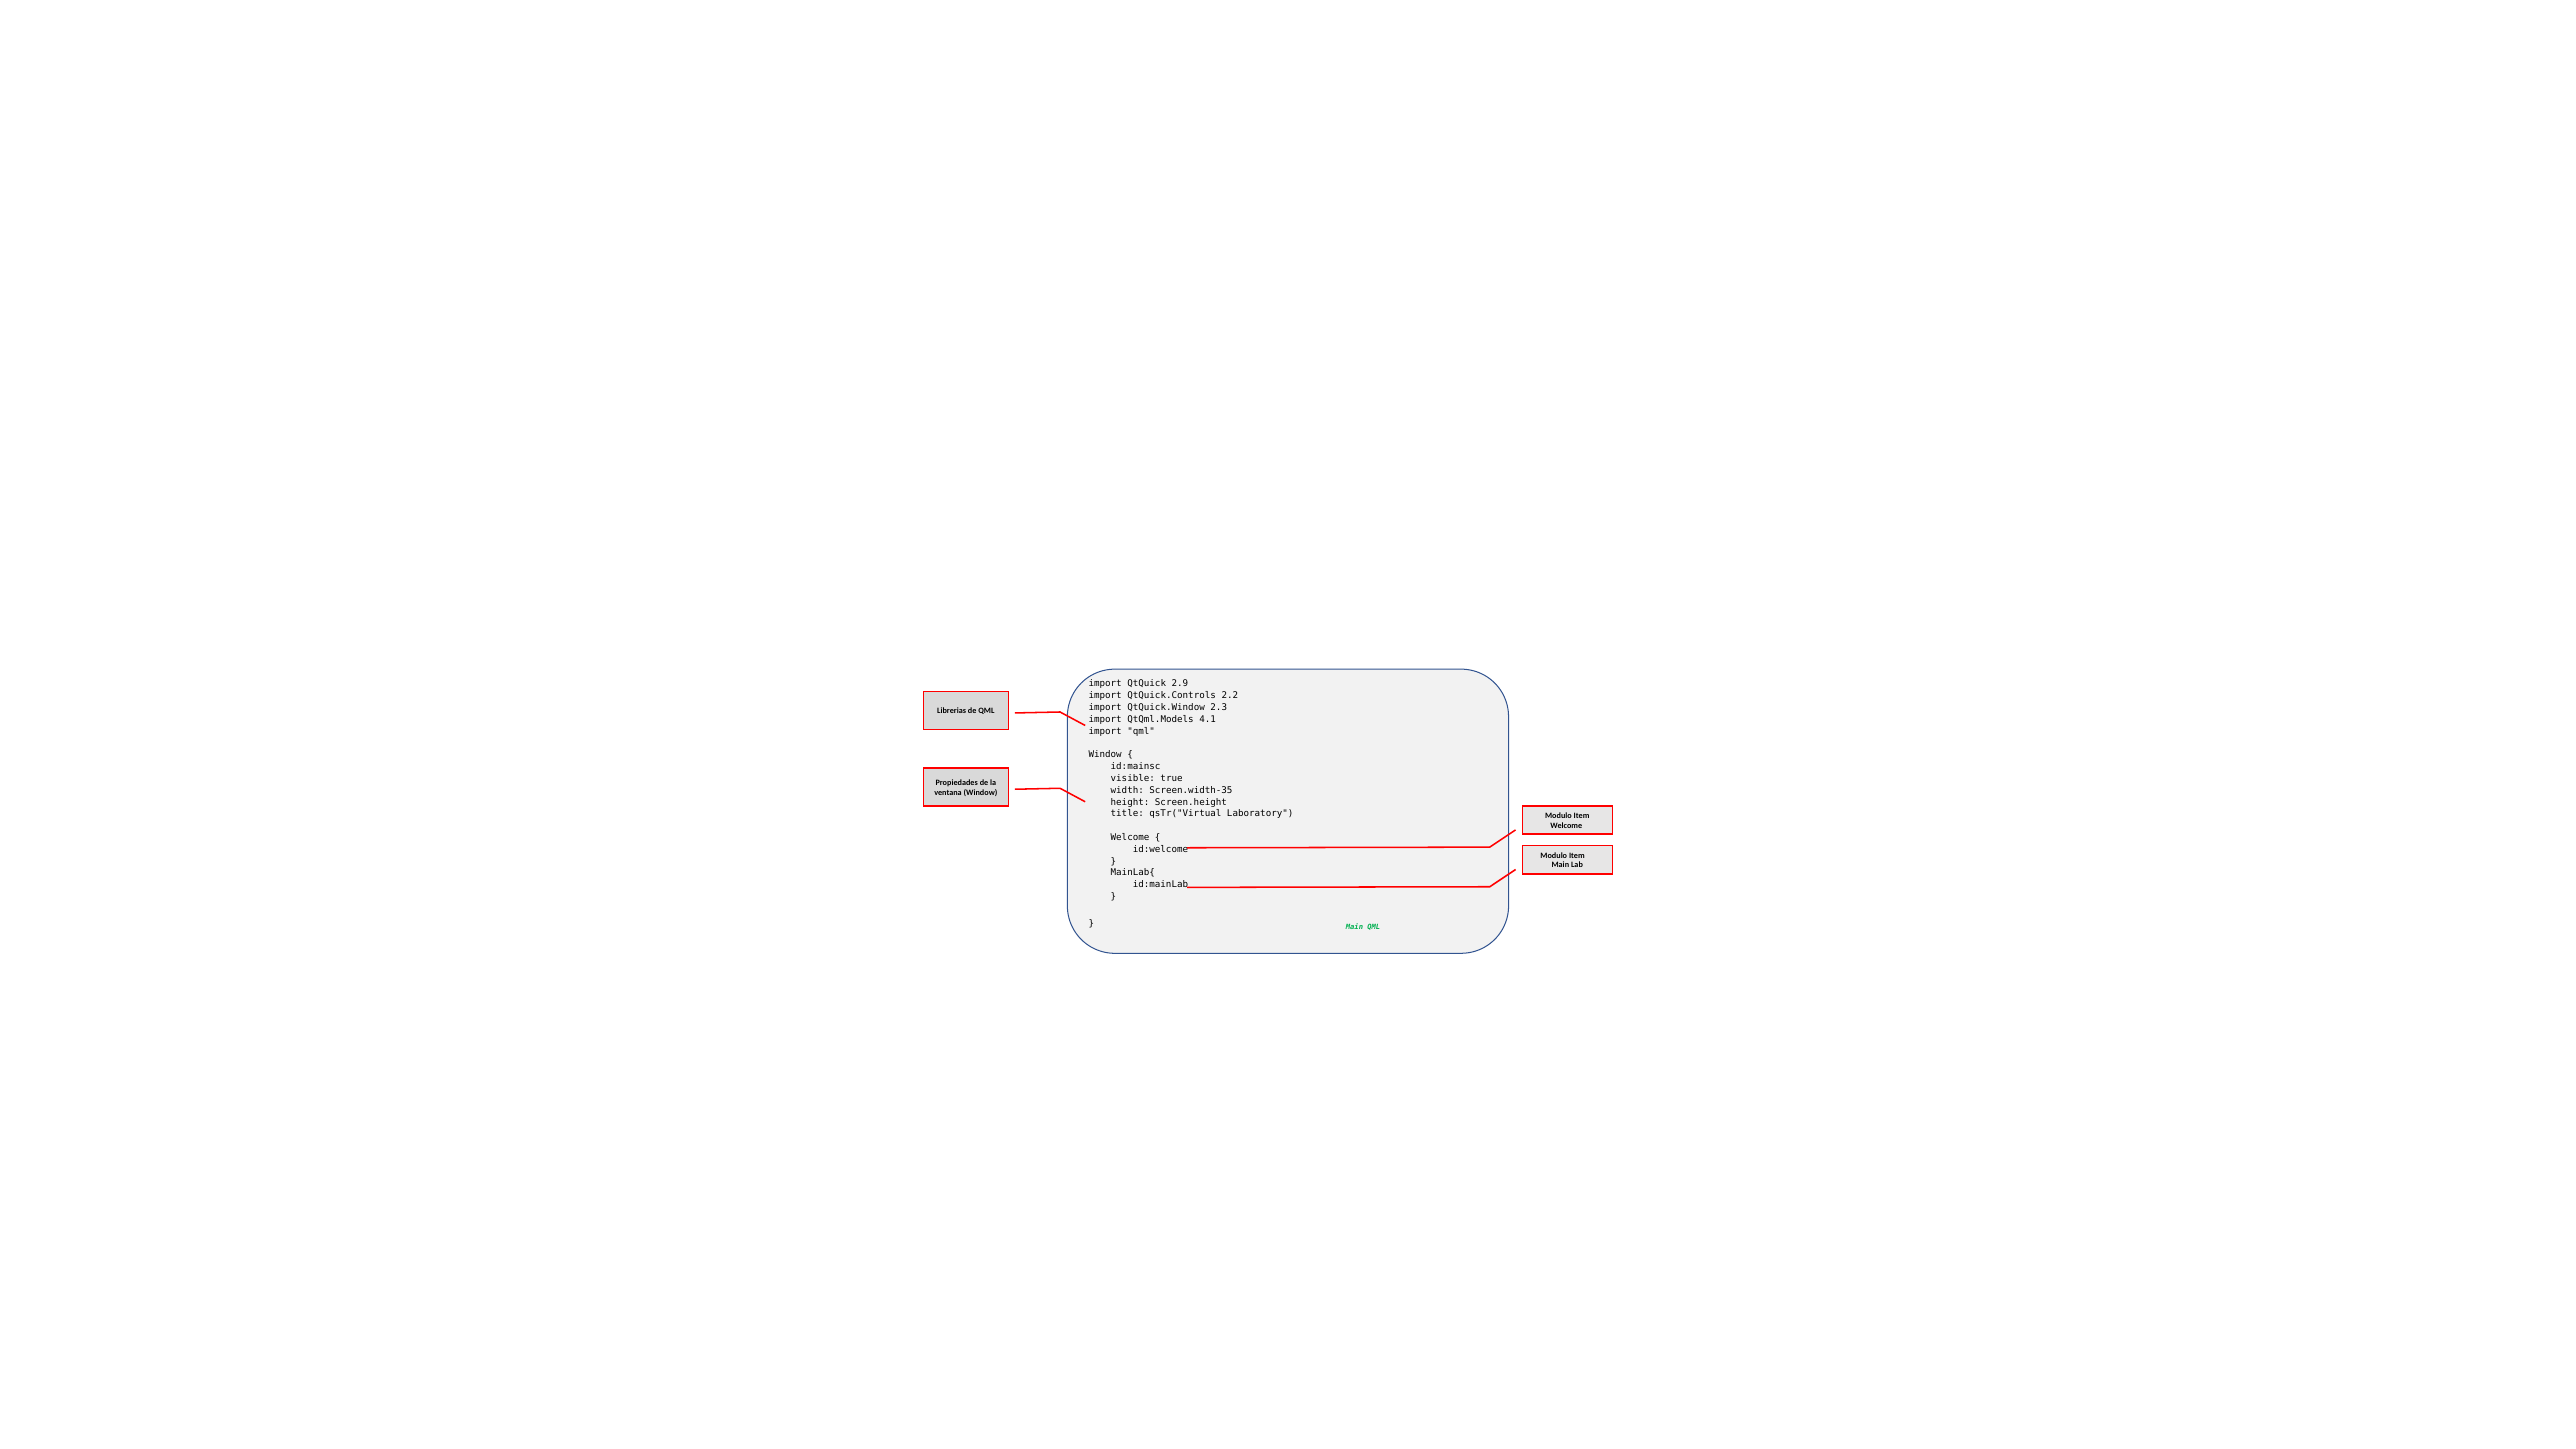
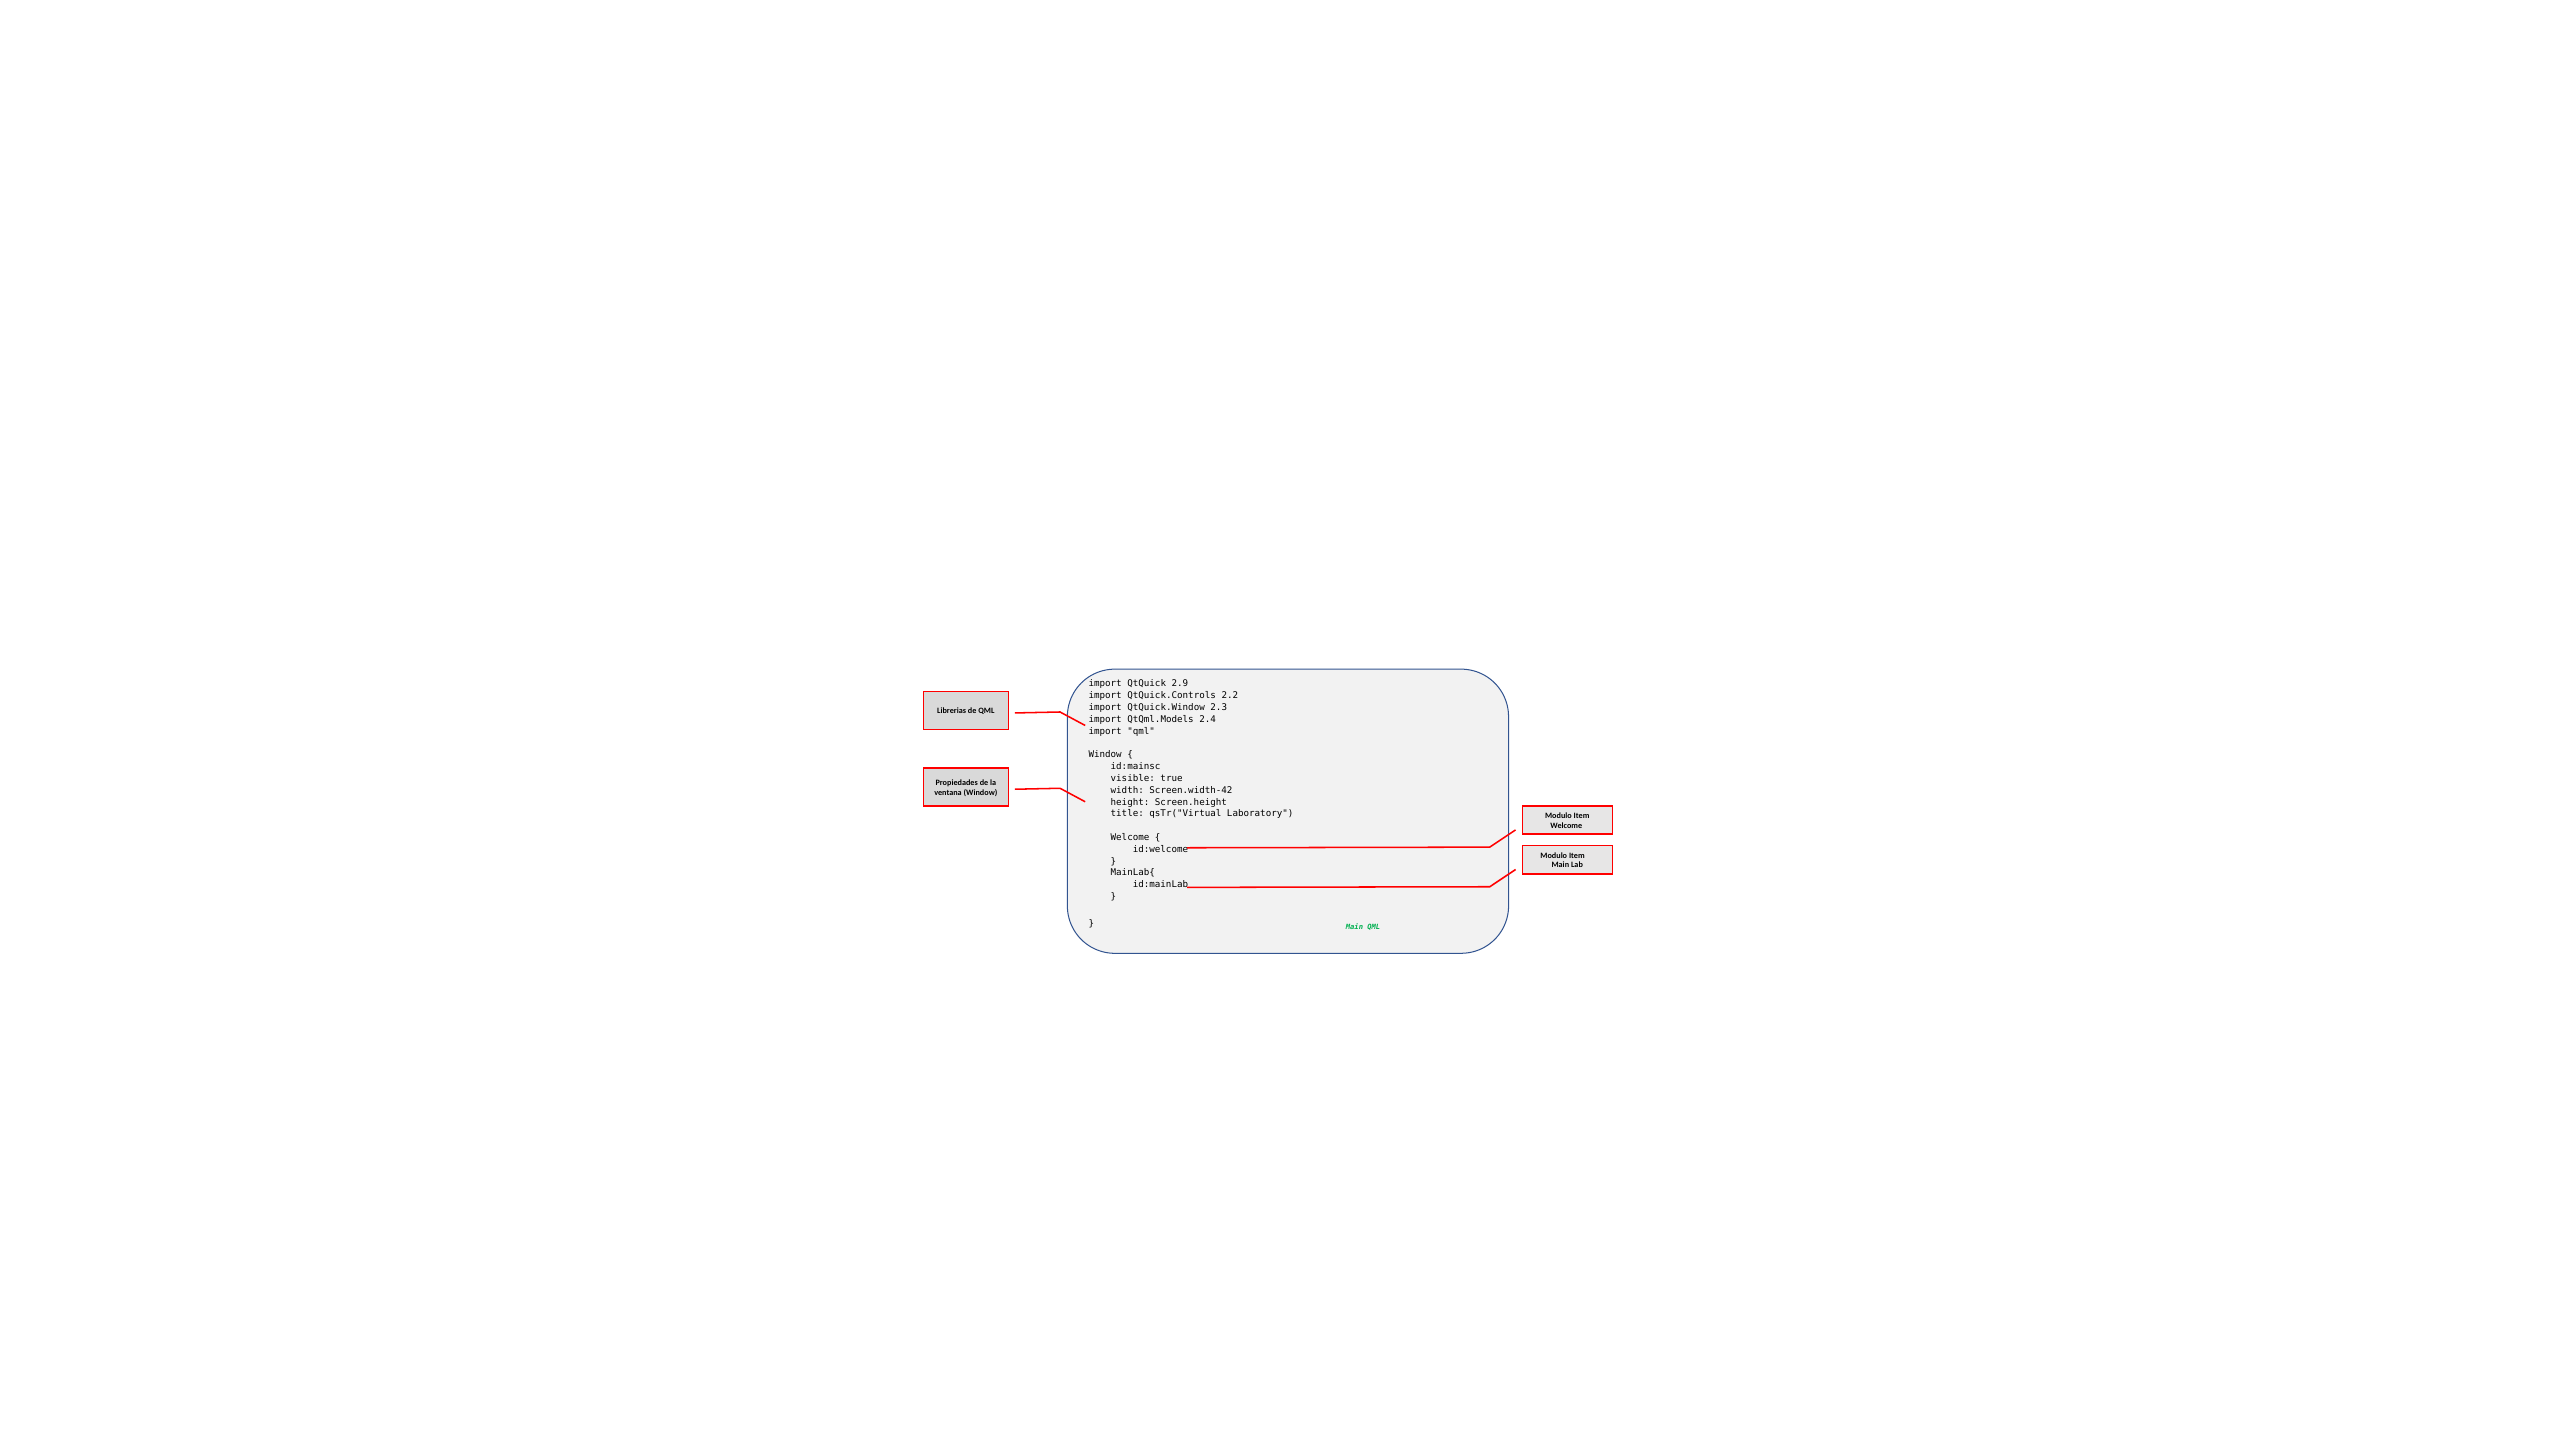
4.1: 4.1 -> 2.4
Screen.width-35: Screen.width-35 -> Screen.width-42
